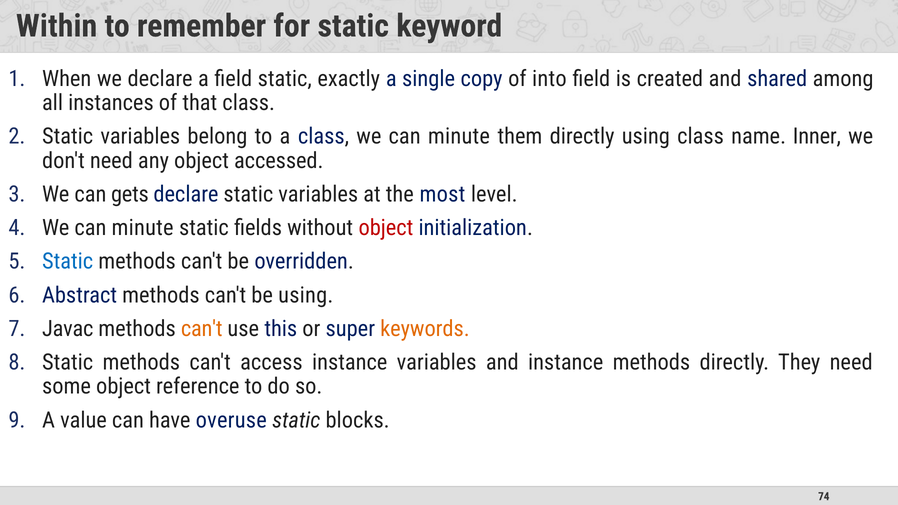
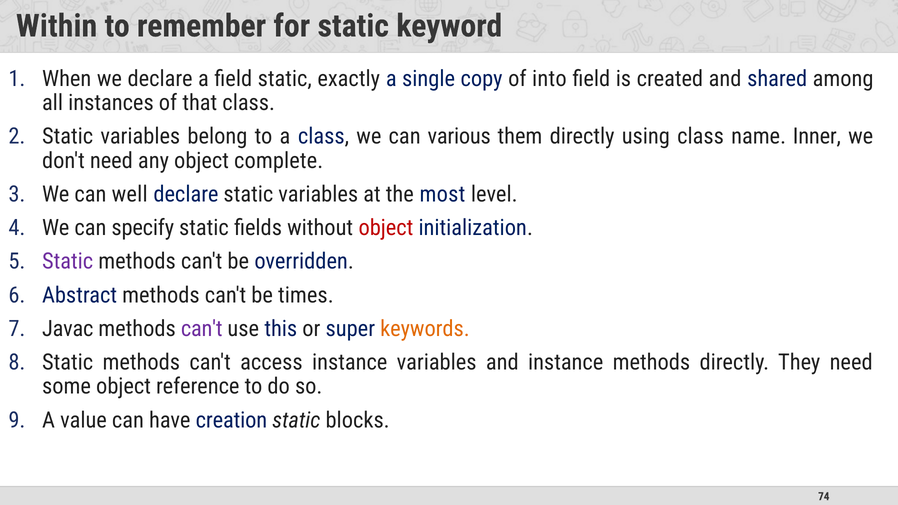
class we can minute: minute -> various
accessed: accessed -> complete
gets: gets -> well
minute at (143, 228): minute -> specify
Static at (68, 262) colour: blue -> purple
be using: using -> times
can't at (202, 329) colour: orange -> purple
overuse: overuse -> creation
